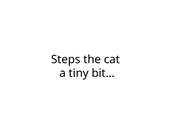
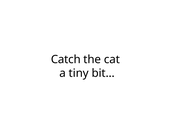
Steps: Steps -> Catch
